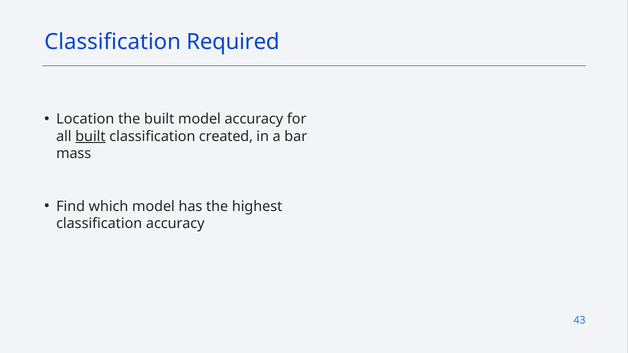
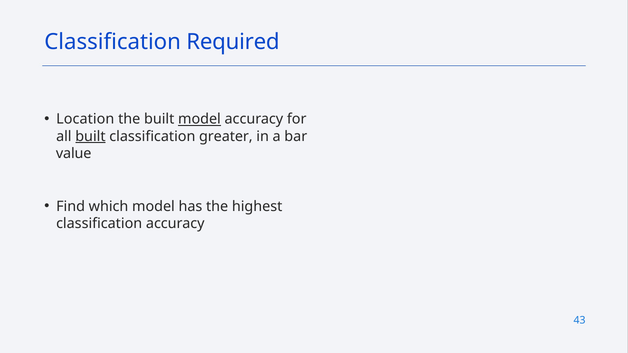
model at (199, 119) underline: none -> present
created: created -> greater
mass: mass -> value
